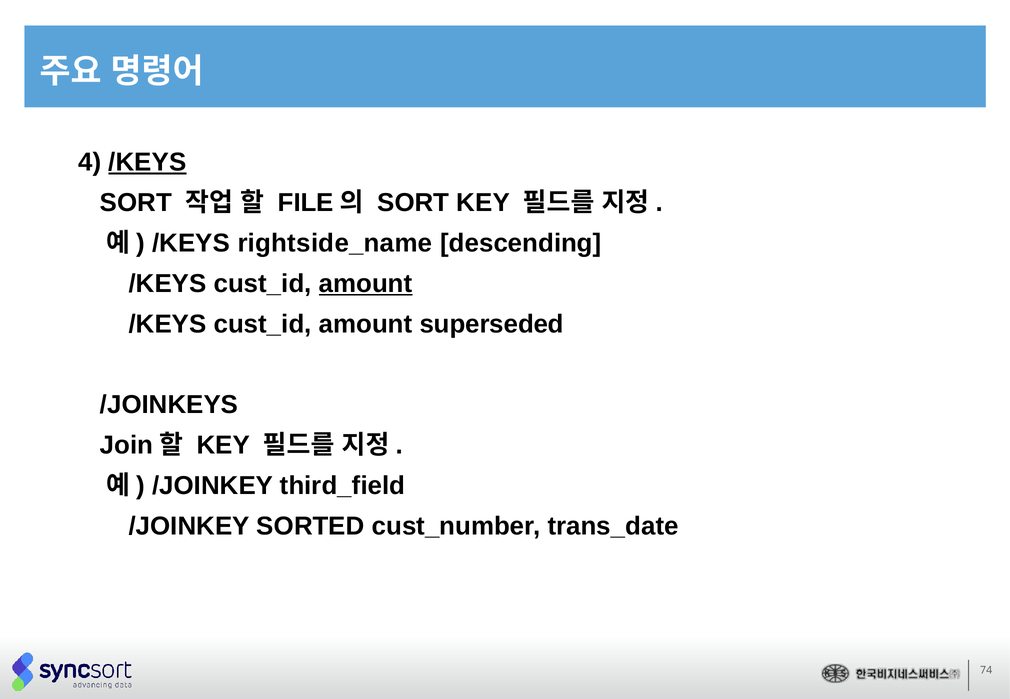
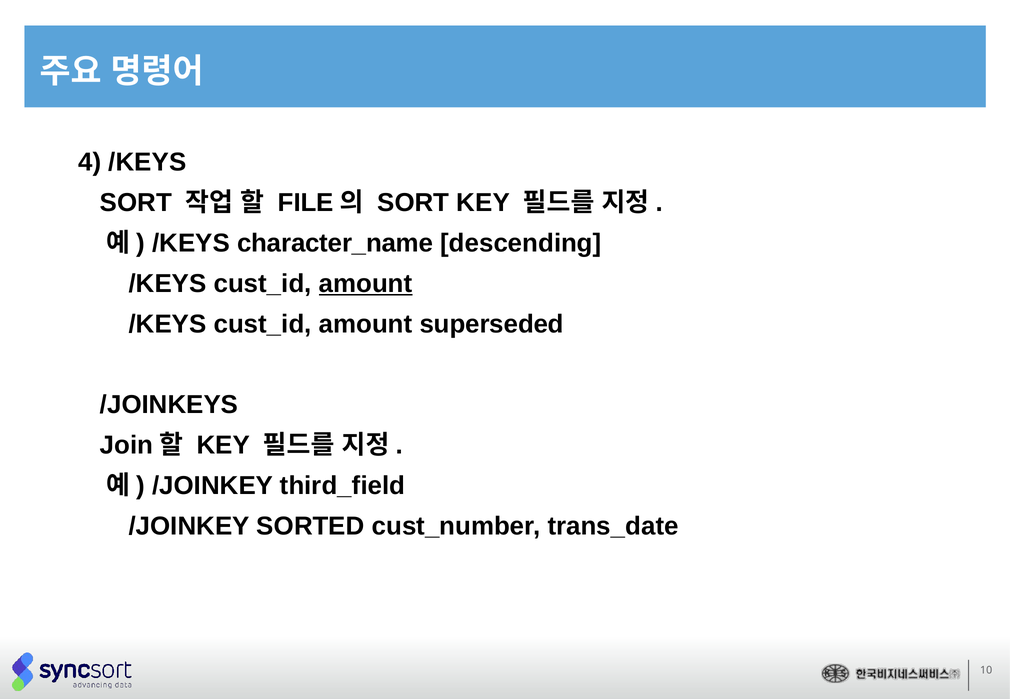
/KEYS at (147, 162) underline: present -> none
rightside_name: rightside_name -> character_name
74: 74 -> 10
